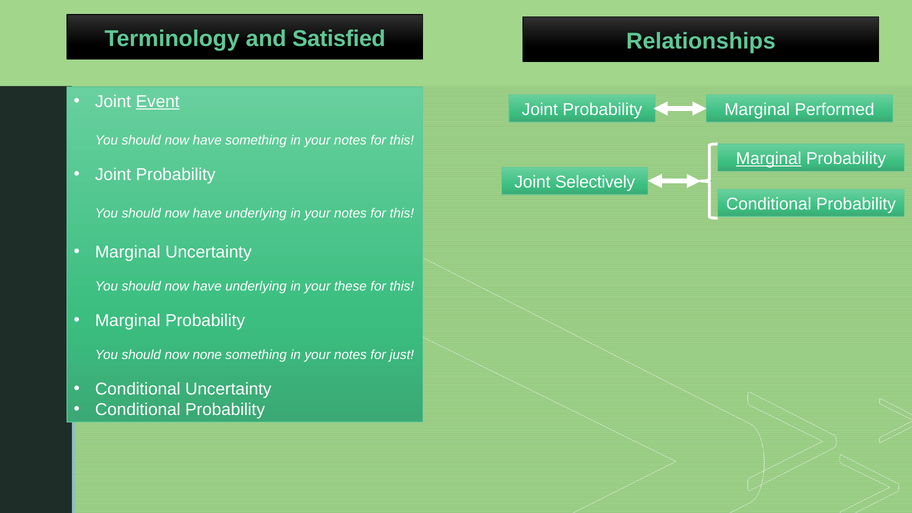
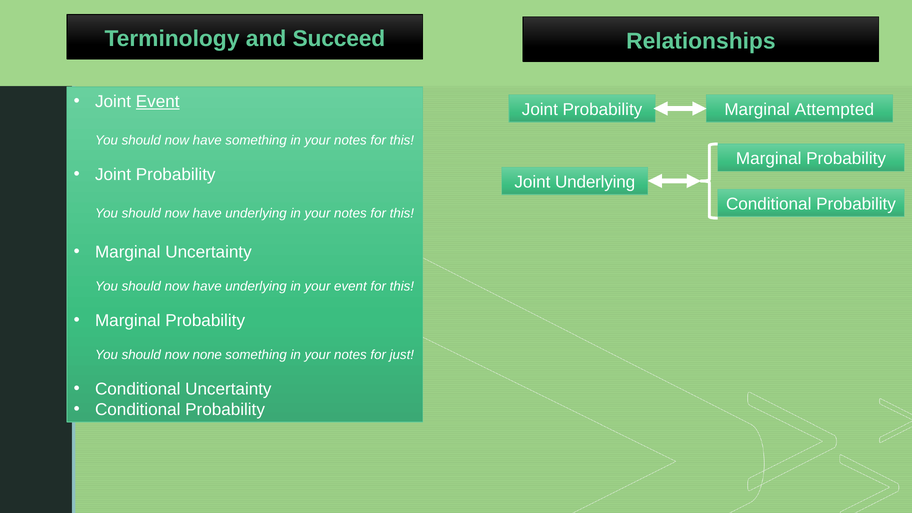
Satisfied: Satisfied -> Succeed
Performed: Performed -> Attempted
Marginal at (769, 159) underline: present -> none
Joint Selectively: Selectively -> Underlying
your these: these -> event
